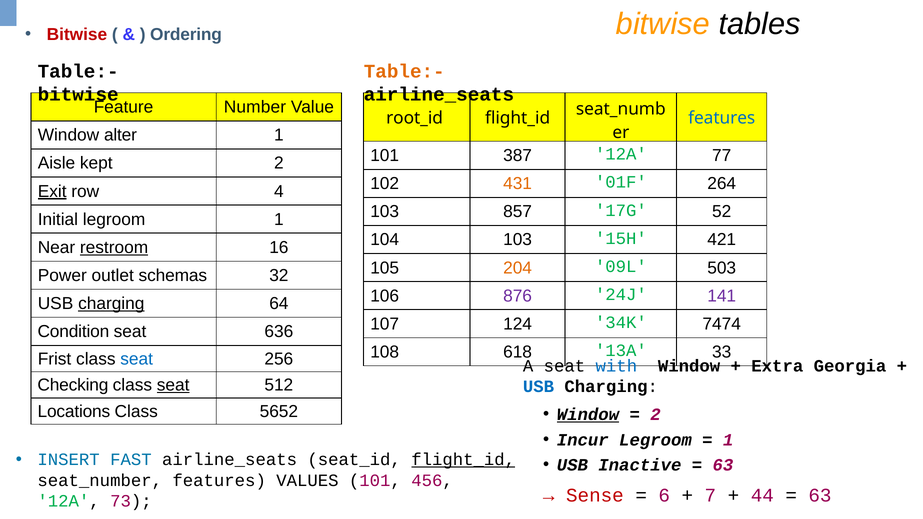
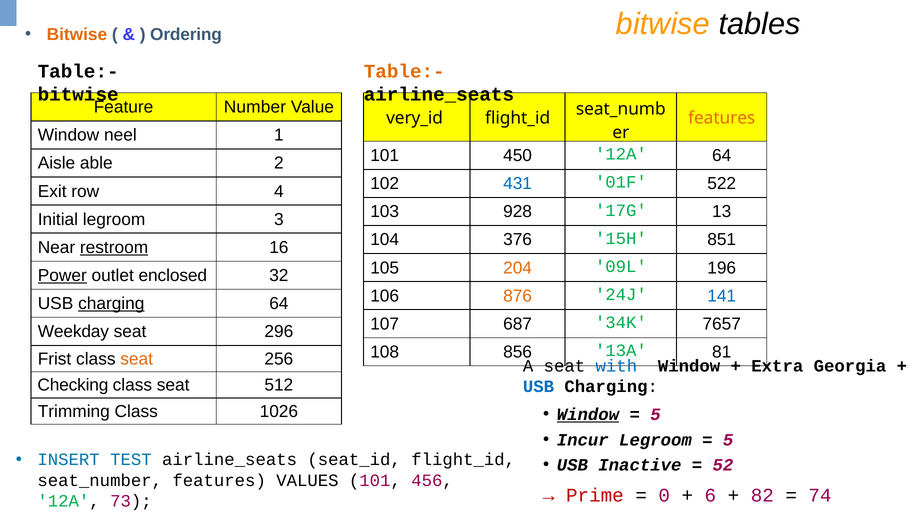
Bitwise at (77, 35) colour: red -> orange
root_id: root_id -> very_id
features at (722, 118) colour: blue -> orange
alter: alter -> neel
387: 387 -> 450
12A 77: 77 -> 64
kept: kept -> able
431 colour: orange -> blue
264: 264 -> 522
Exit underline: present -> none
857: 857 -> 928
52: 52 -> 13
legroom 1: 1 -> 3
104 103: 103 -> 376
421: 421 -> 851
503: 503 -> 196
Power underline: none -> present
schemas: schemas -> enclosed
876 colour: purple -> orange
141 colour: purple -> blue
124: 124 -> 687
7474: 7474 -> 7657
Condition: Condition -> Weekday
636: 636 -> 296
618: 618 -> 856
33: 33 -> 81
seat at (137, 359) colour: blue -> orange
seat at (173, 385) underline: present -> none
Locations: Locations -> Trimming
5652: 5652 -> 1026
2 at (655, 415): 2 -> 5
1 at (728, 440): 1 -> 5
FAST: FAST -> TEST
flight_id at (463, 460) underline: present -> none
63 at (723, 465): 63 -> 52
Sense: Sense -> Prime
6: 6 -> 0
7: 7 -> 6
44: 44 -> 82
63 at (820, 495): 63 -> 74
